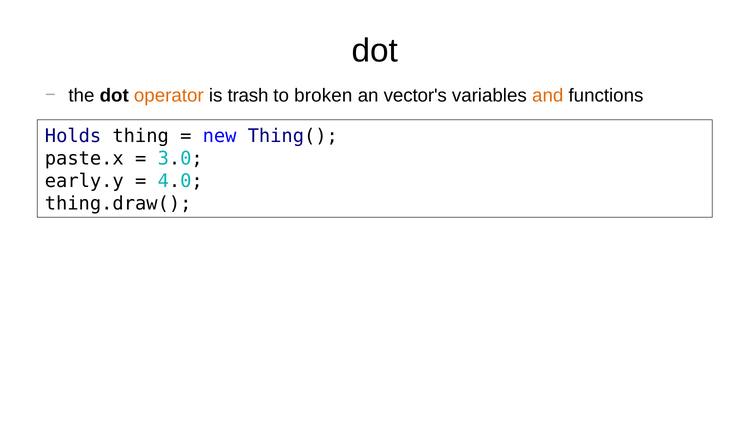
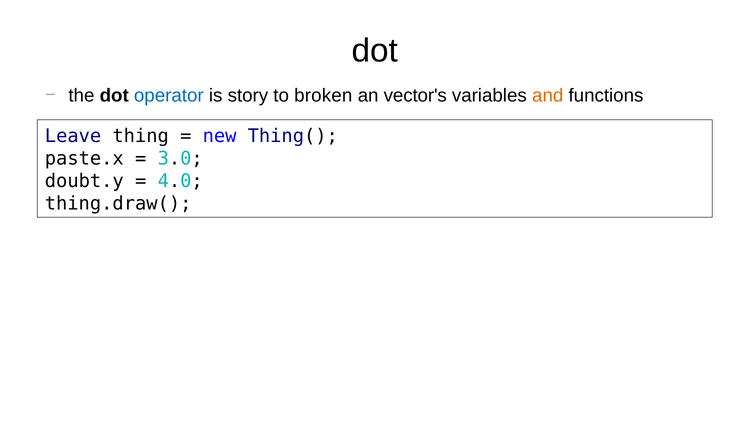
operator colour: orange -> blue
trash: trash -> story
Holds: Holds -> Leave
early.y: early.y -> doubt.y
